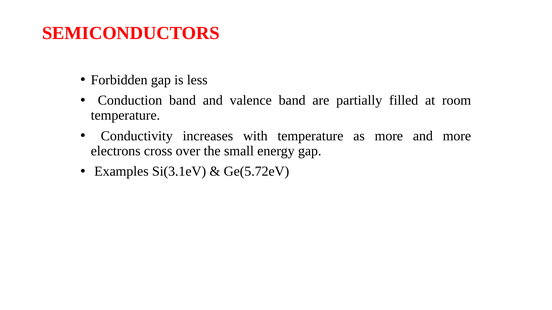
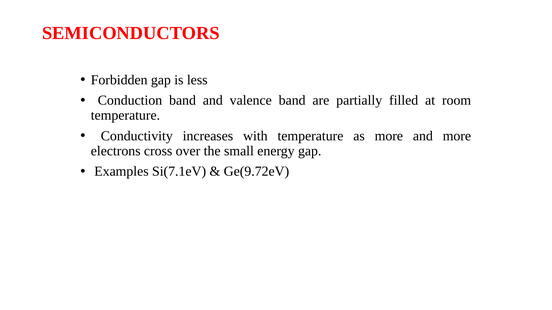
Si(3.1eV: Si(3.1eV -> Si(7.1eV
Ge(5.72eV: Ge(5.72eV -> Ge(9.72eV
